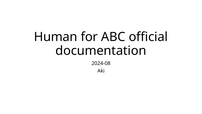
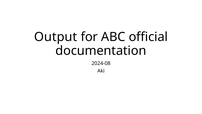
Human: Human -> Output
